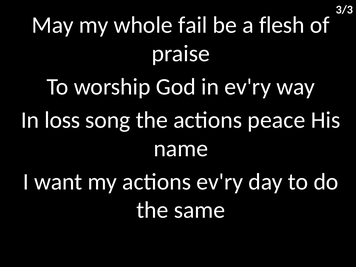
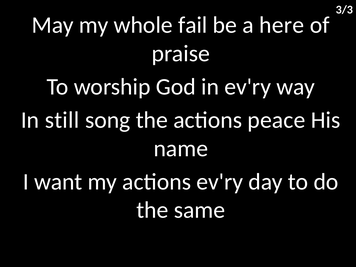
flesh: flesh -> here
loss: loss -> still
